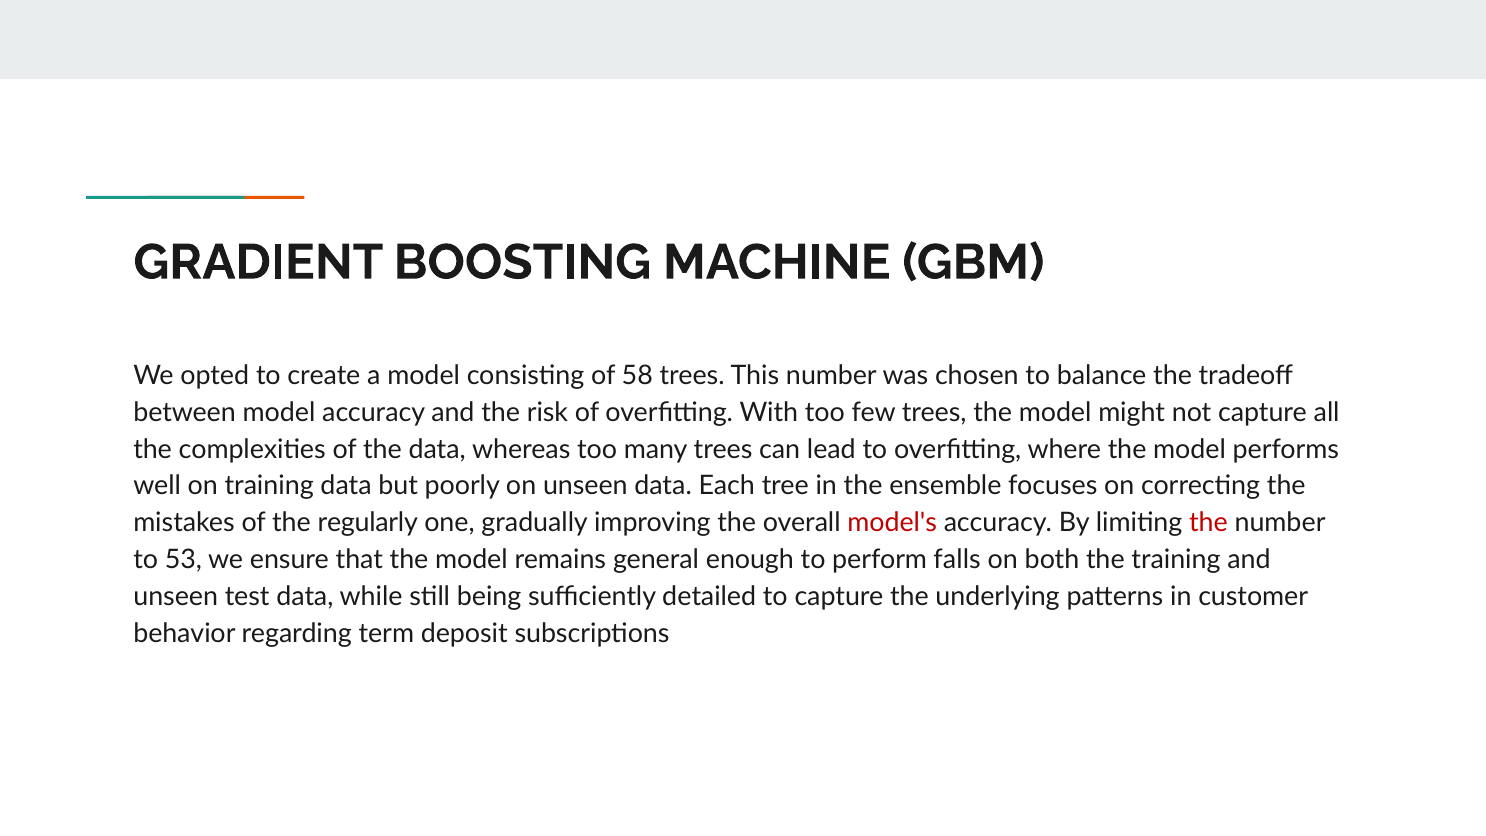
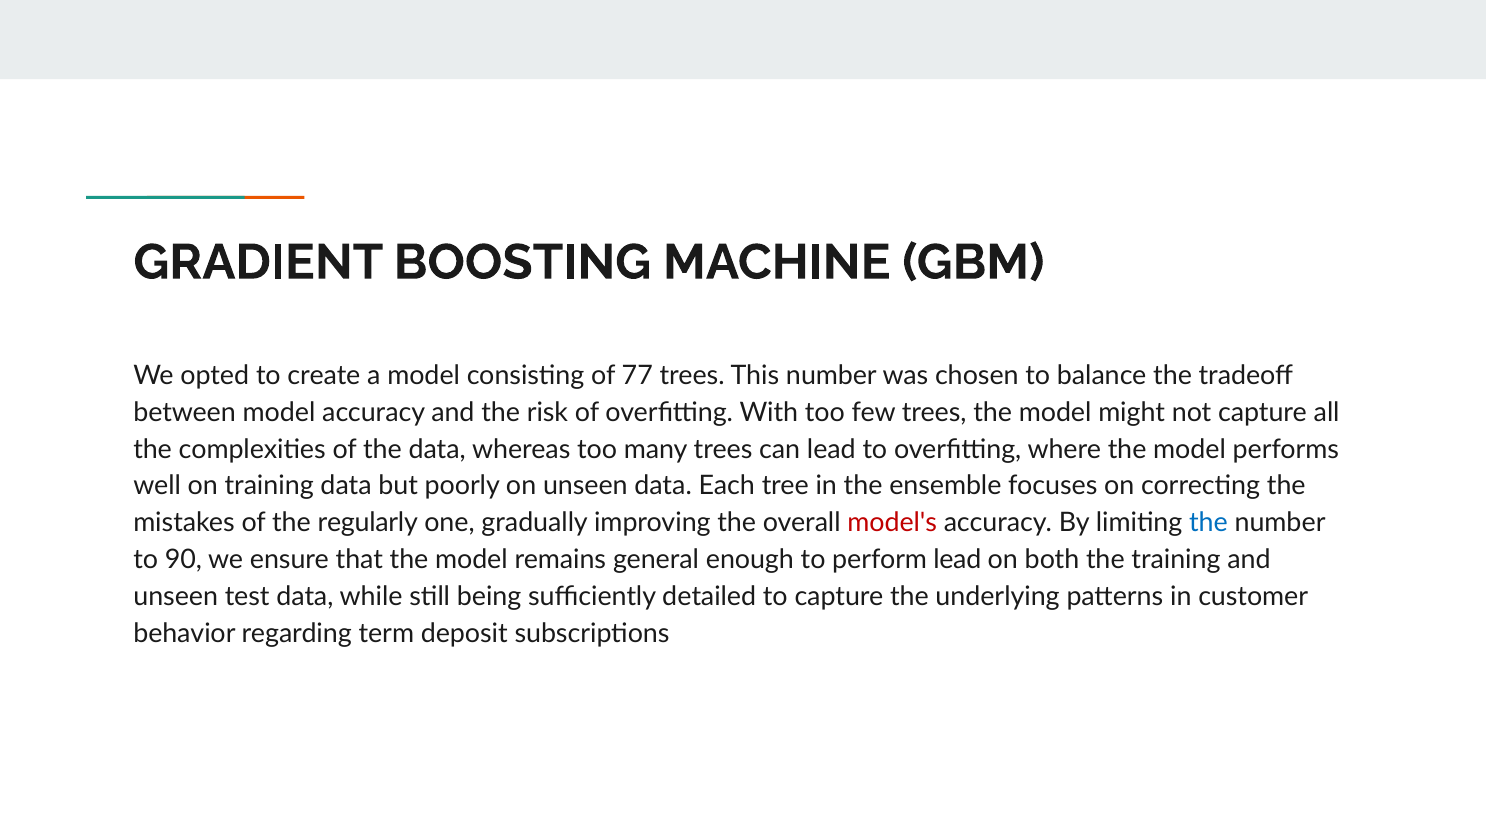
58: 58 -> 77
the at (1209, 523) colour: red -> blue
53: 53 -> 90
perform falls: falls -> lead
